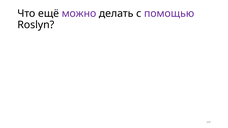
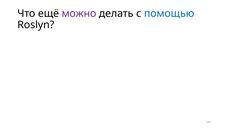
помощью colour: purple -> blue
